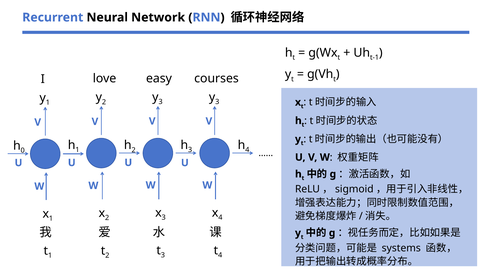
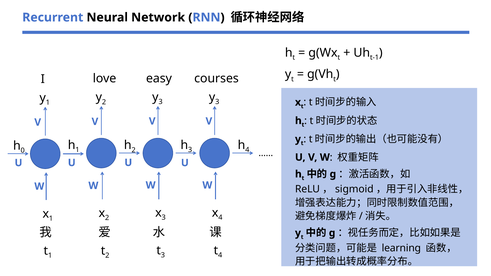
systems: systems -> learning
